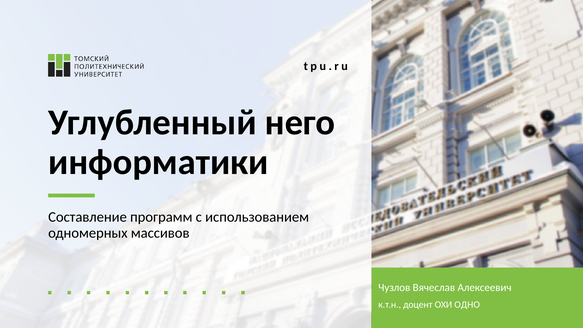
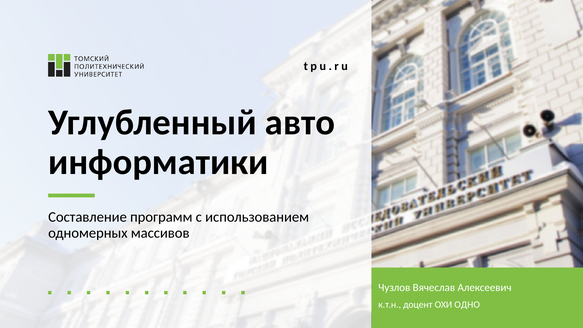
него: него -> авто
